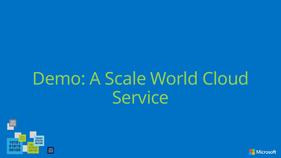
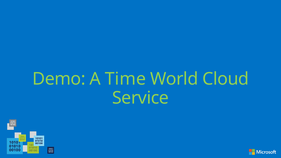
Scale: Scale -> Time
